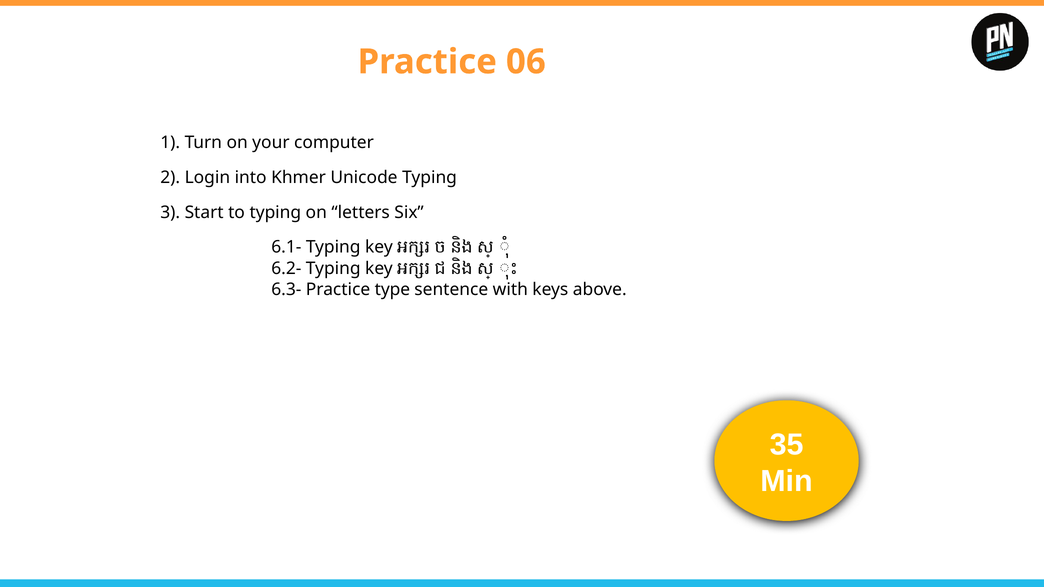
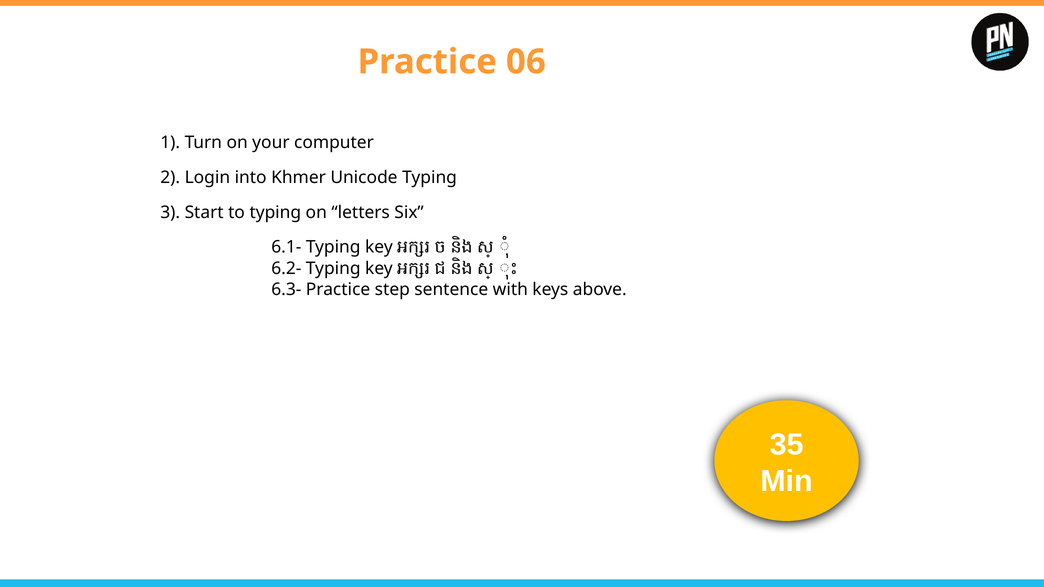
type: type -> step
